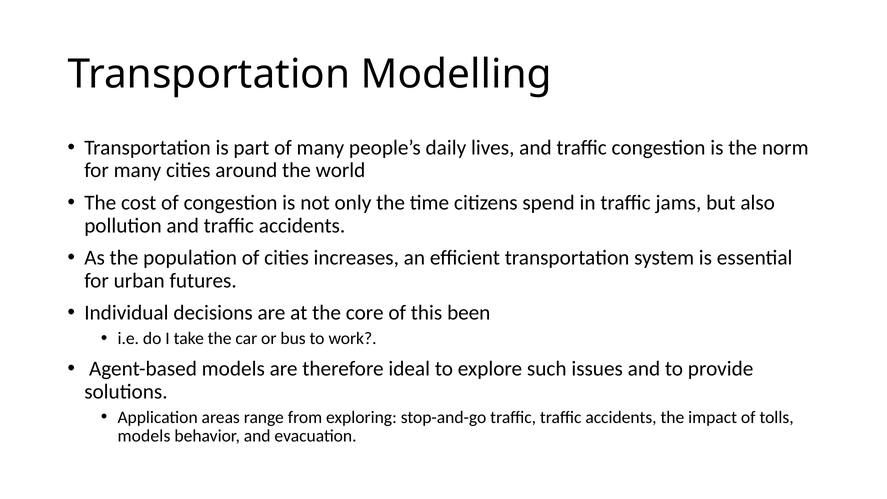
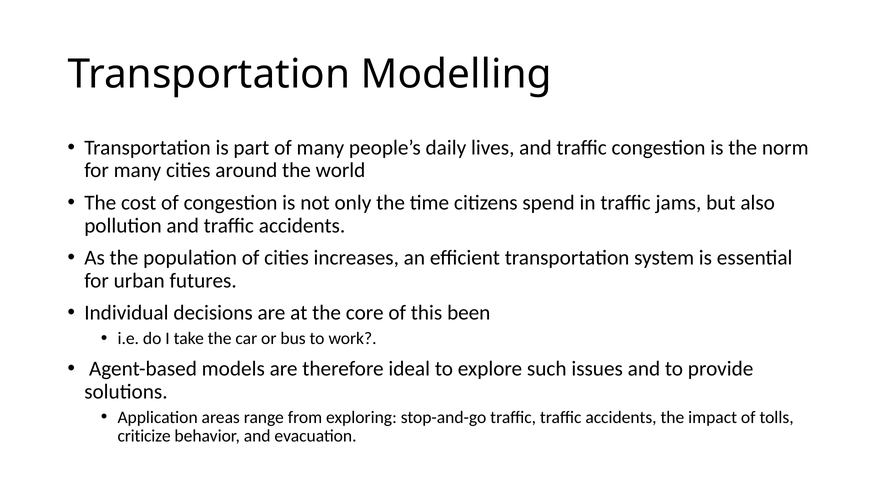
models at (144, 436): models -> criticize
